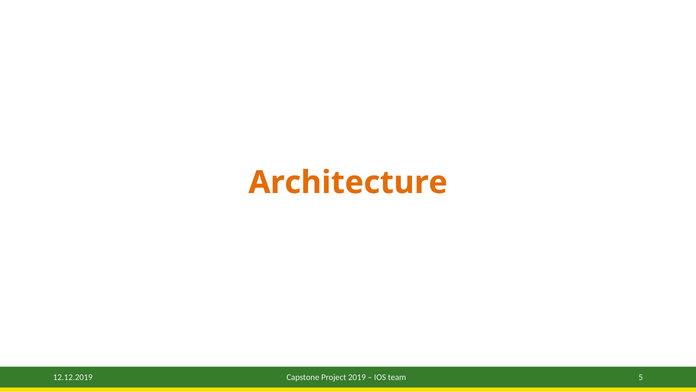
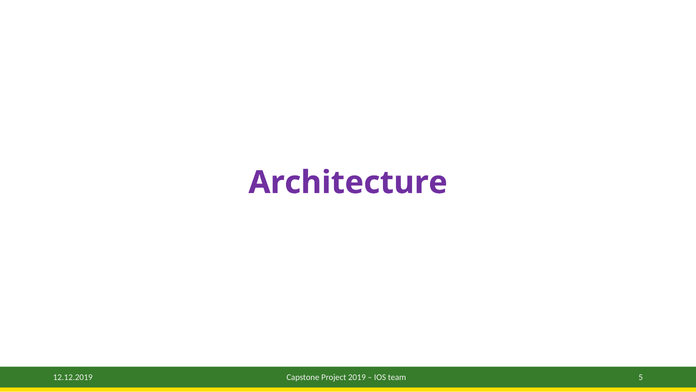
Architecture colour: orange -> purple
